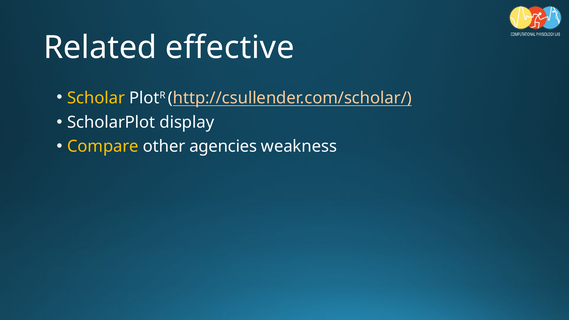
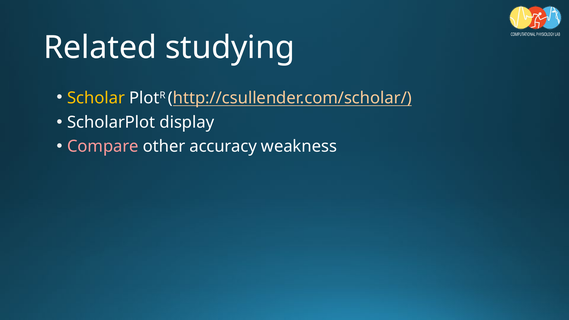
effective: effective -> studying
Compare colour: yellow -> pink
agencies: agencies -> accuracy
